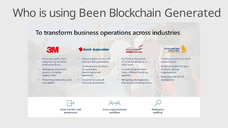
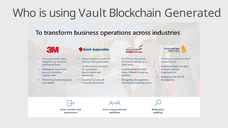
Been: Been -> Vault
